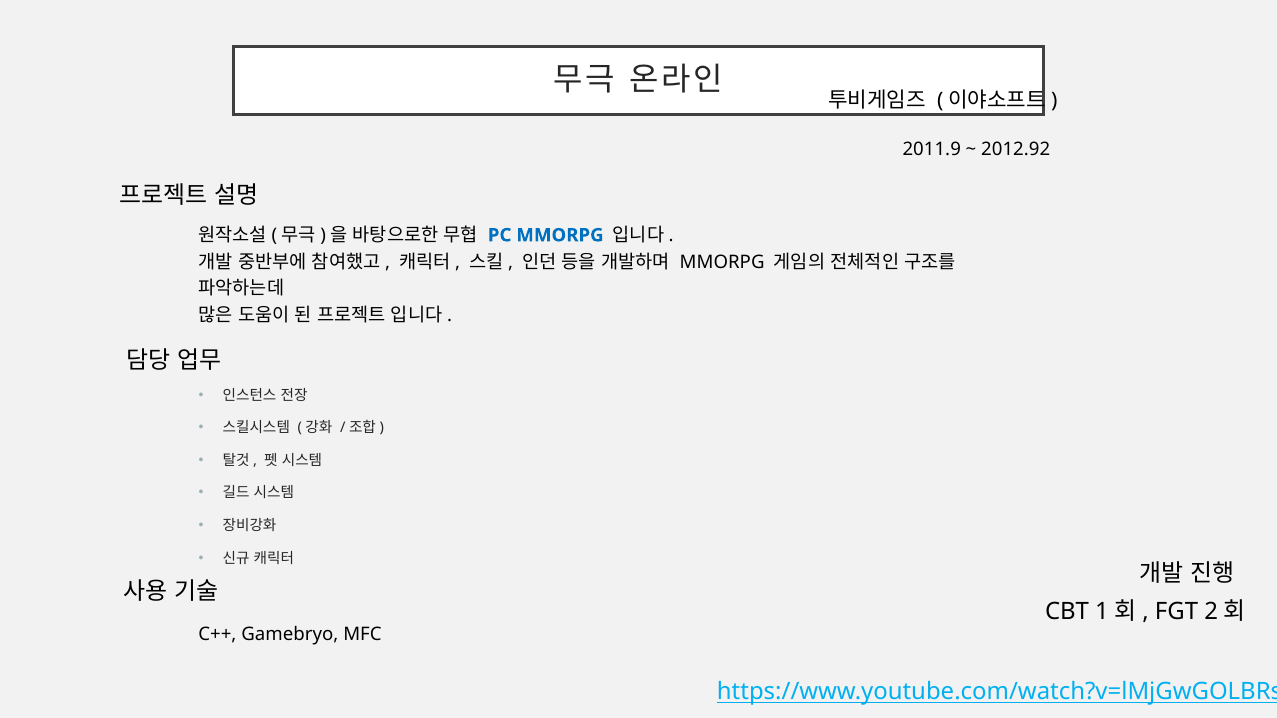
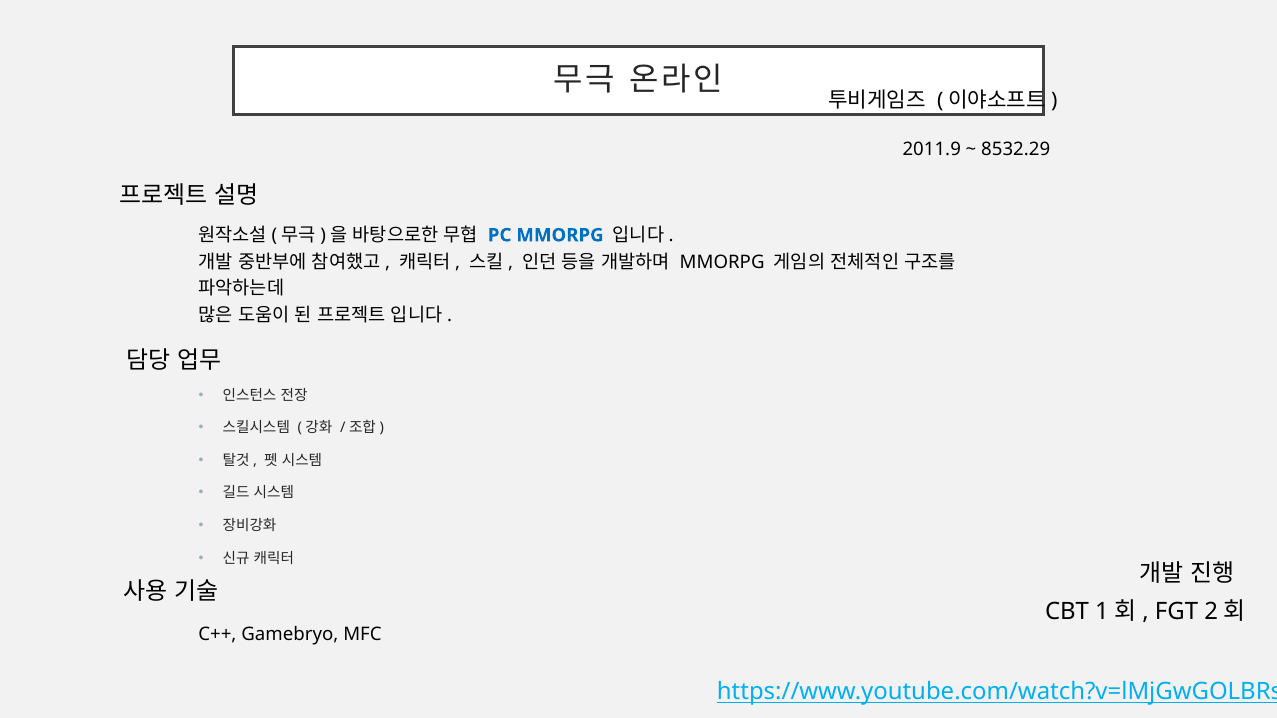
2012.92: 2012.92 -> 8532.29
